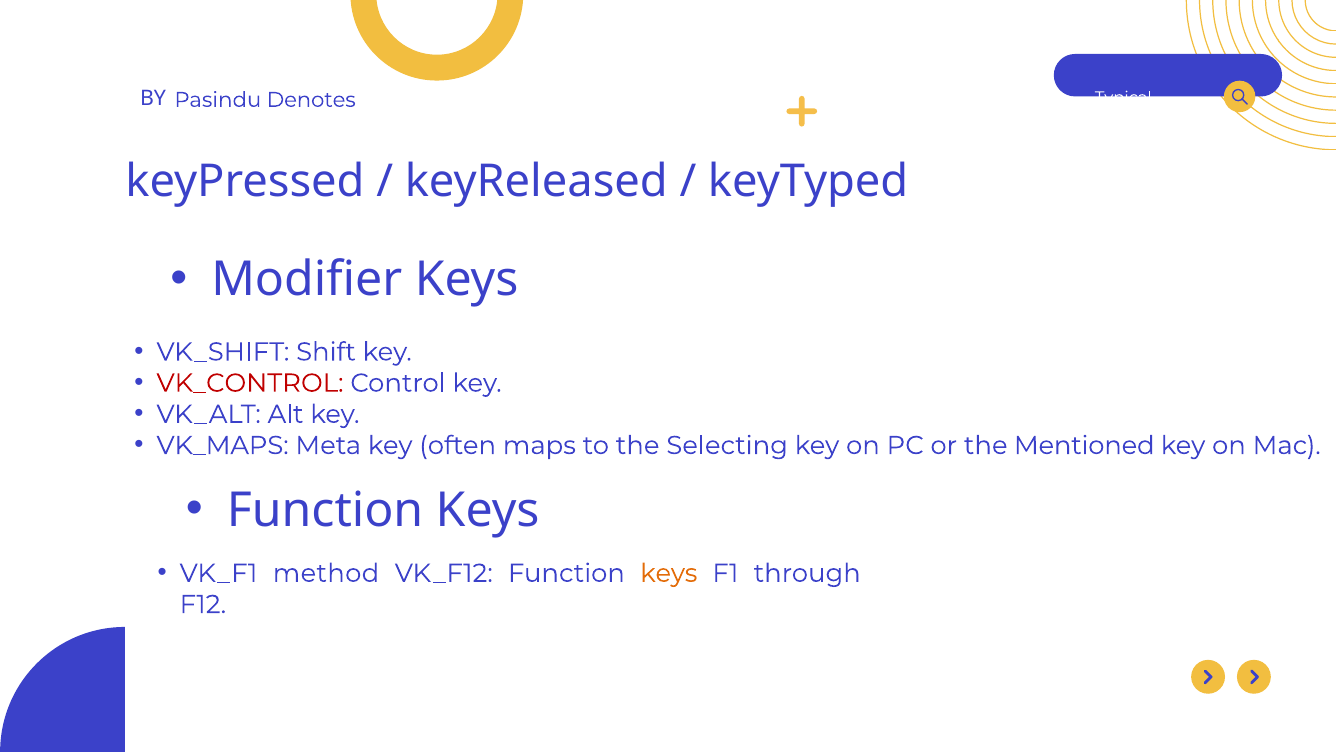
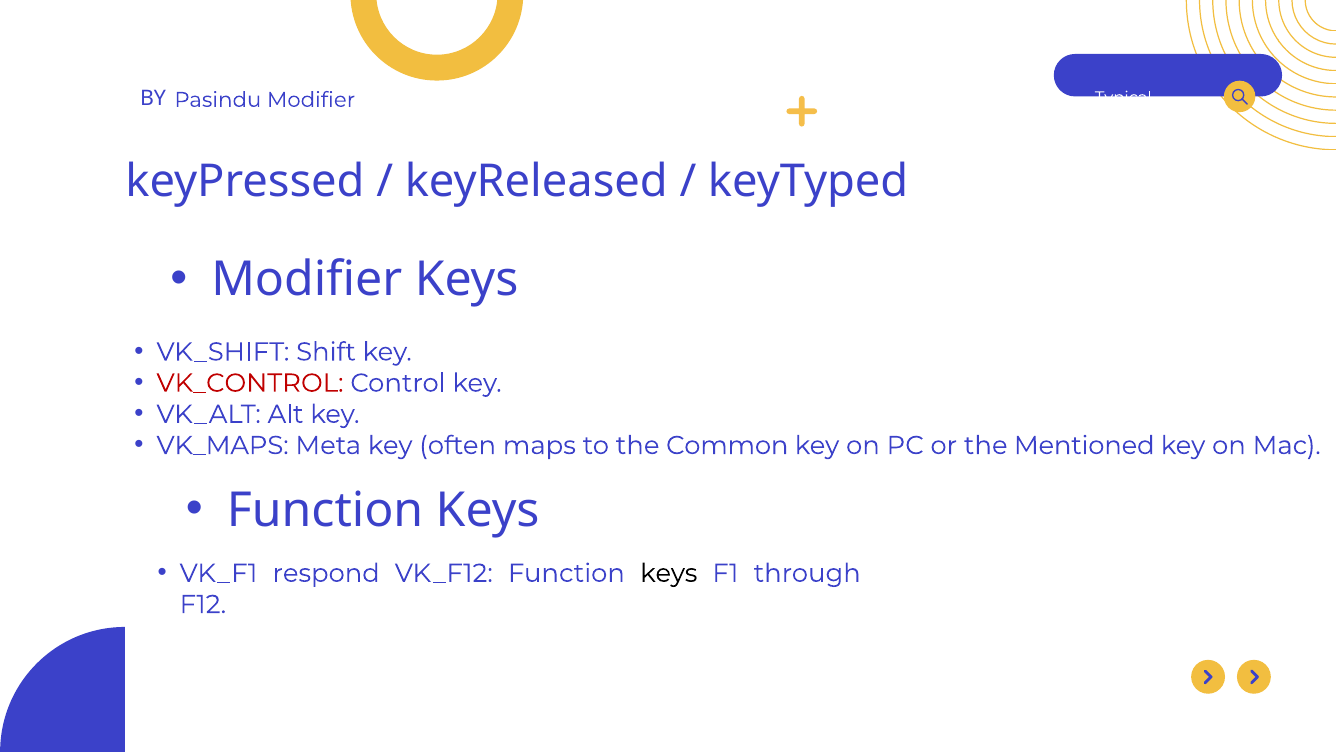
Pasindu Denotes: Denotes -> Modifier
Selecting: Selecting -> Common
method: method -> respond
keys at (669, 573) colour: orange -> black
